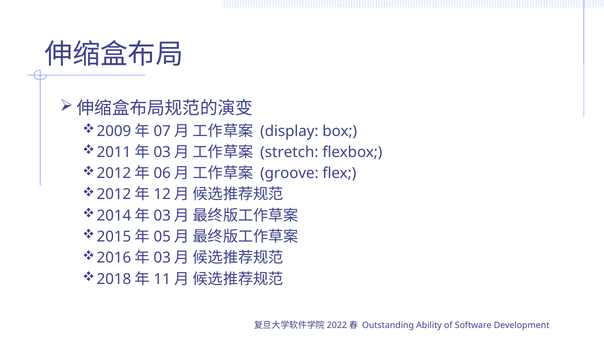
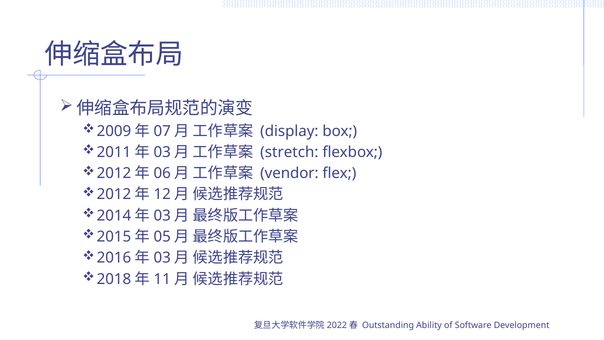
groove: groove -> vendor
